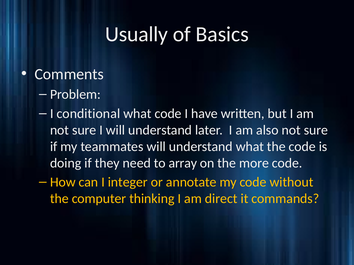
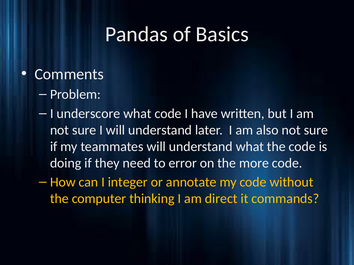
Usually: Usually -> Pandas
conditional: conditional -> underscore
array: array -> error
